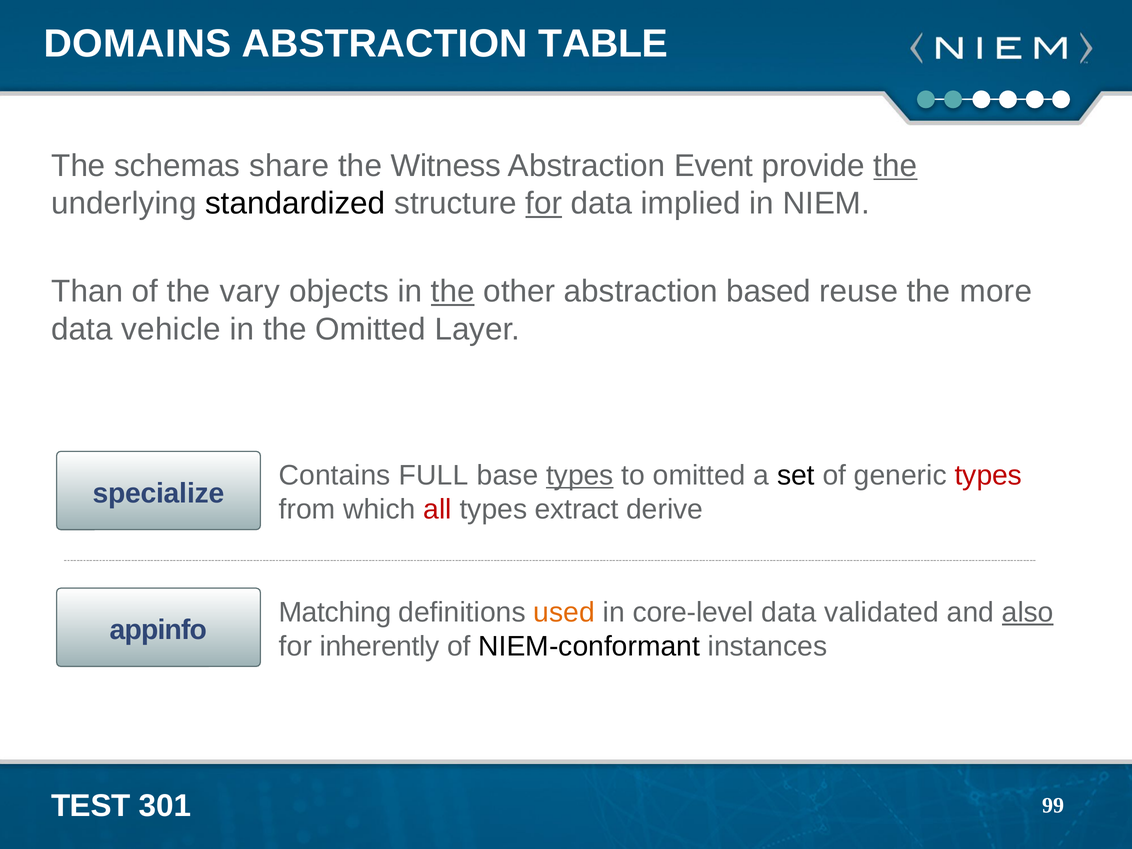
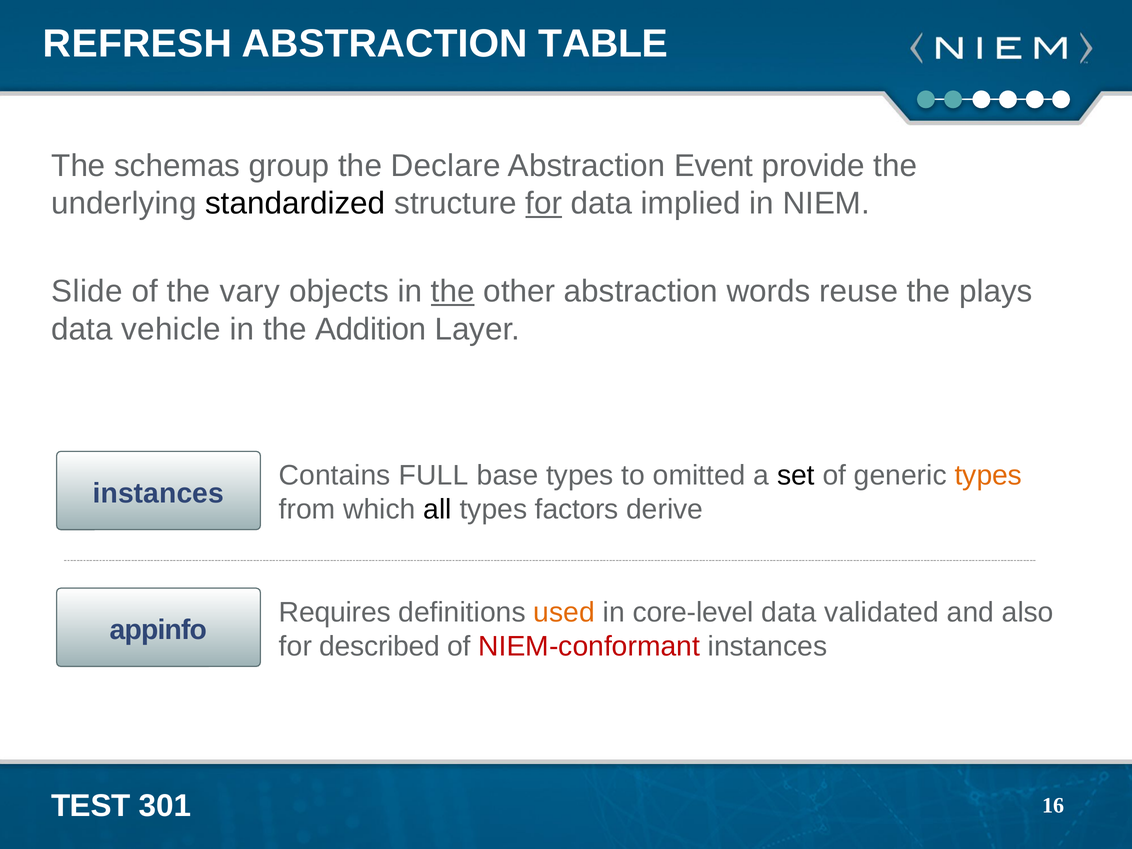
DOMAINS: DOMAINS -> REFRESH
share: share -> group
Witness: Witness -> Declare
the at (895, 166) underline: present -> none
Than: Than -> Slide
based: based -> words
more: more -> plays
the Omitted: Omitted -> Addition
types at (580, 475) underline: present -> none
types at (988, 475) colour: red -> orange
specialize at (159, 493): specialize -> instances
all colour: red -> black
extract: extract -> factors
Matching: Matching -> Requires
also underline: present -> none
inherently: inherently -> described
NIEM-conformant colour: black -> red
99: 99 -> 16
